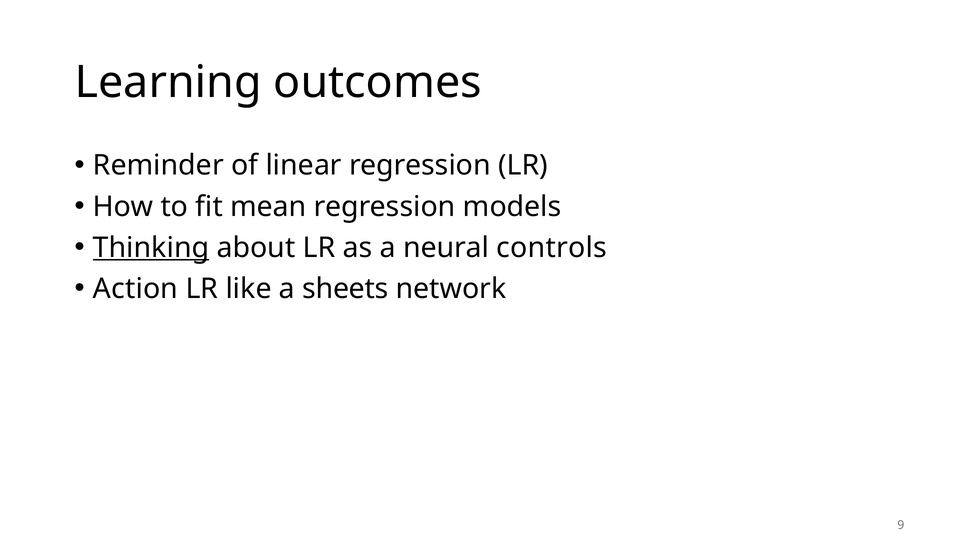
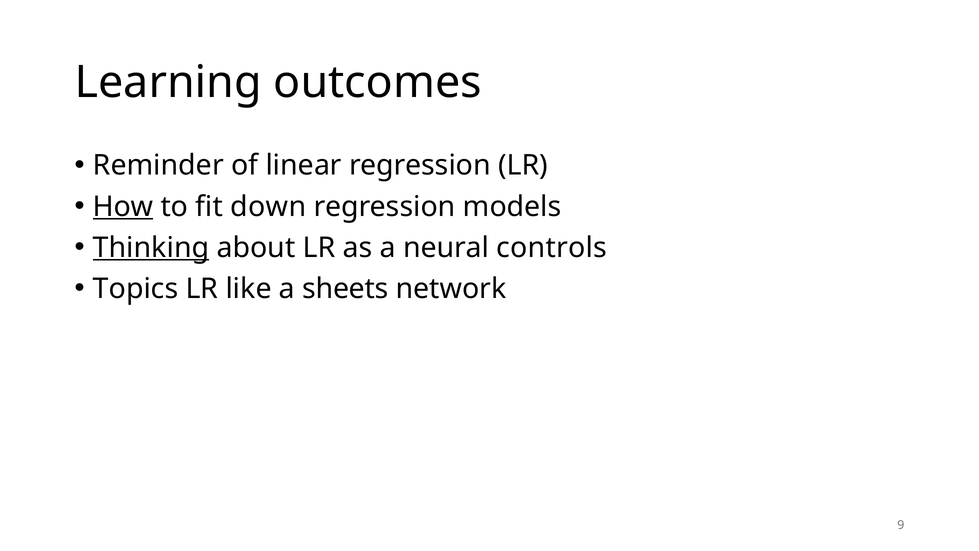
How underline: none -> present
mean: mean -> down
Action: Action -> Topics
